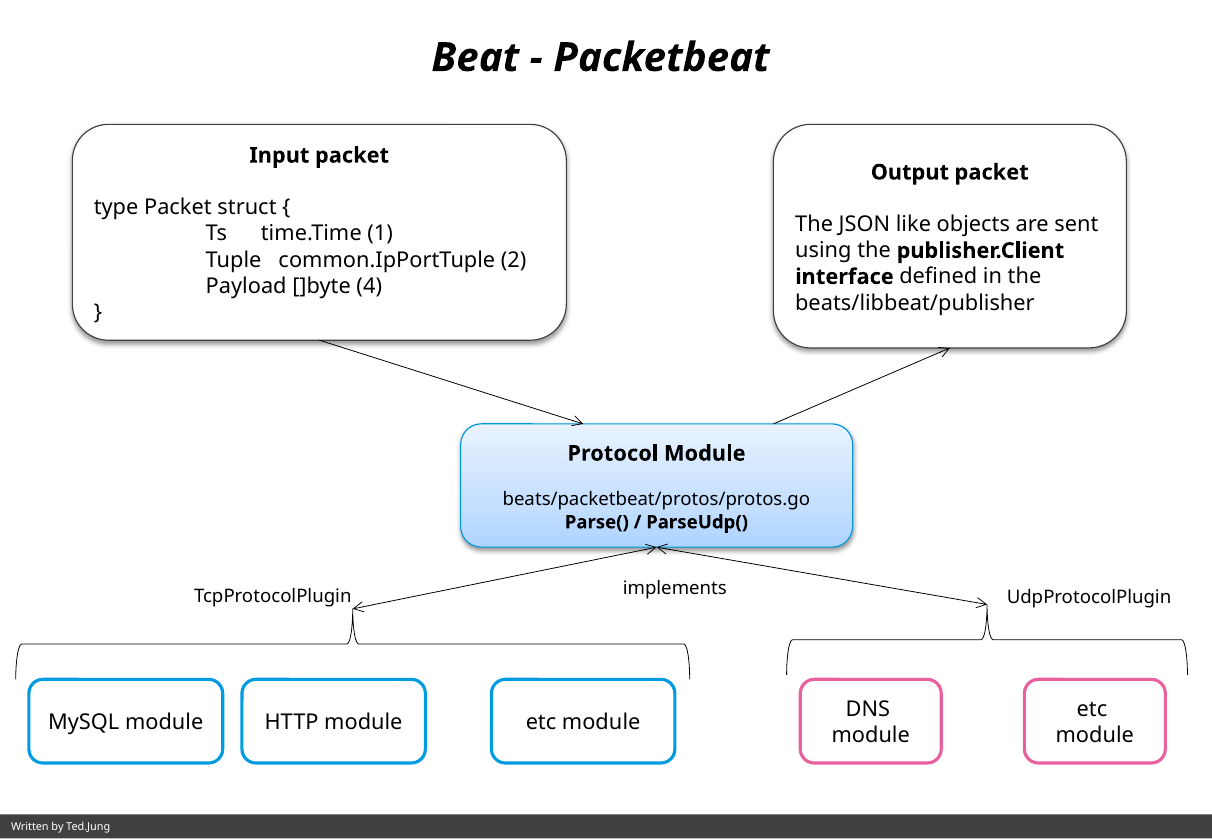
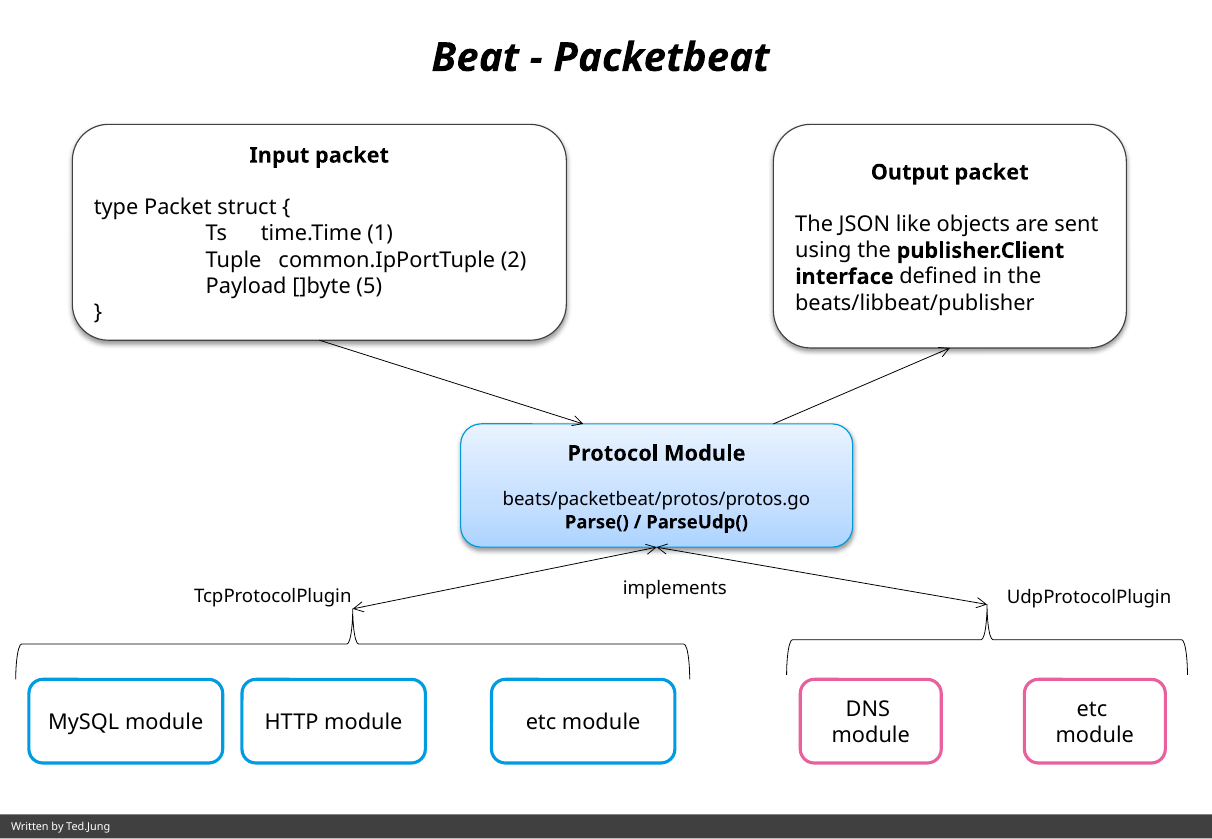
4: 4 -> 5
